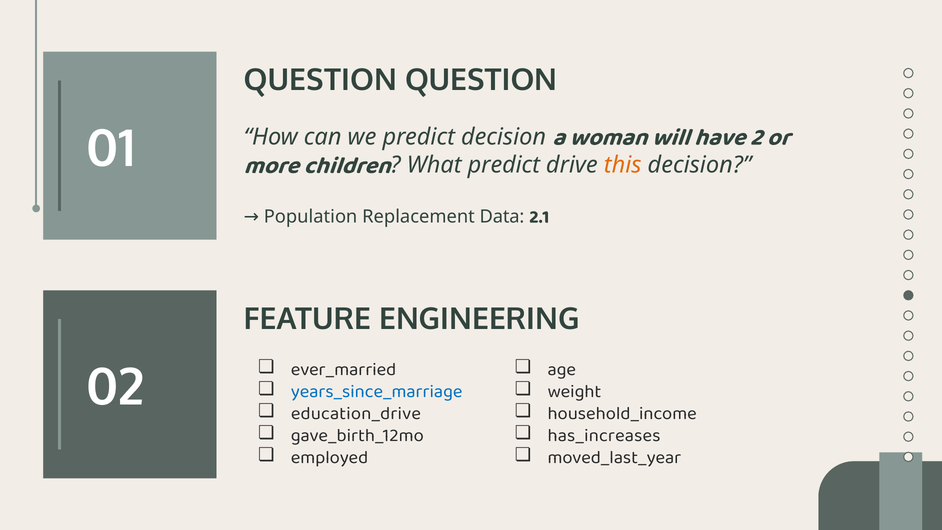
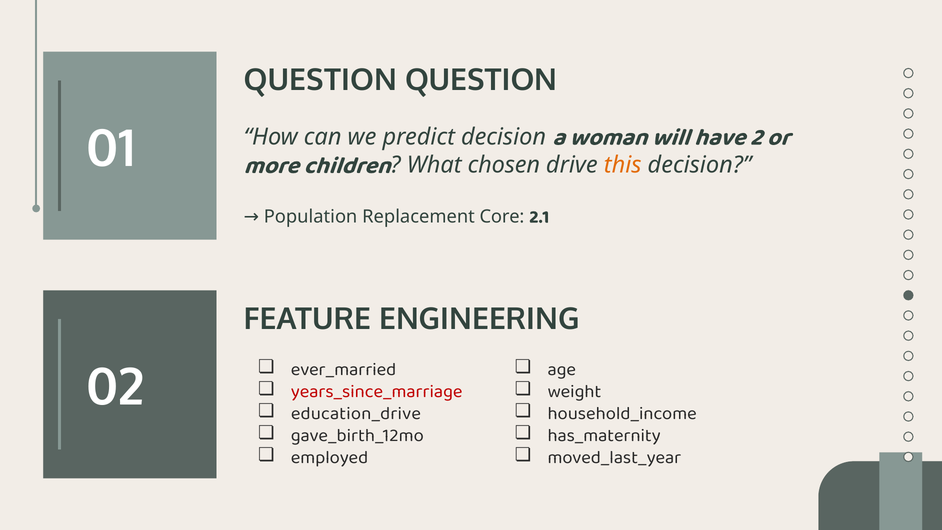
What predict: predict -> chosen
Data: Data -> Core
years_since_marriage colour: blue -> red
has_increases: has_increases -> has_maternity
